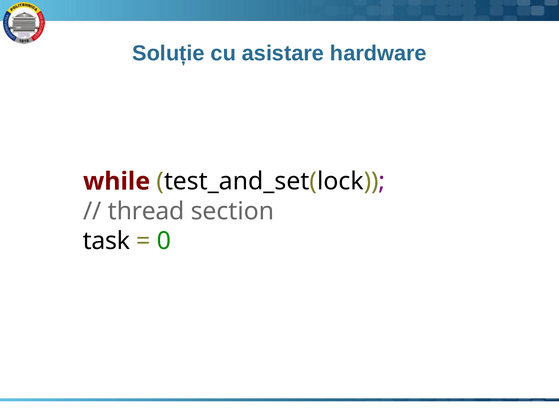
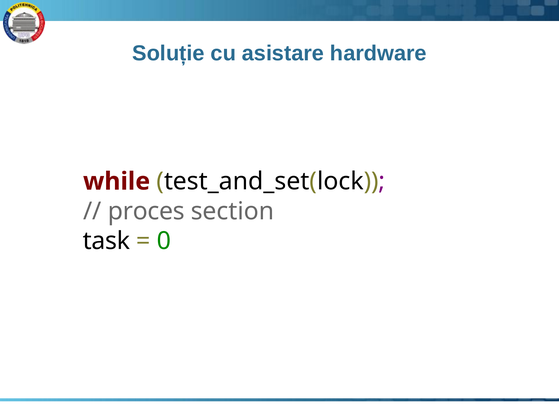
thread: thread -> proces
